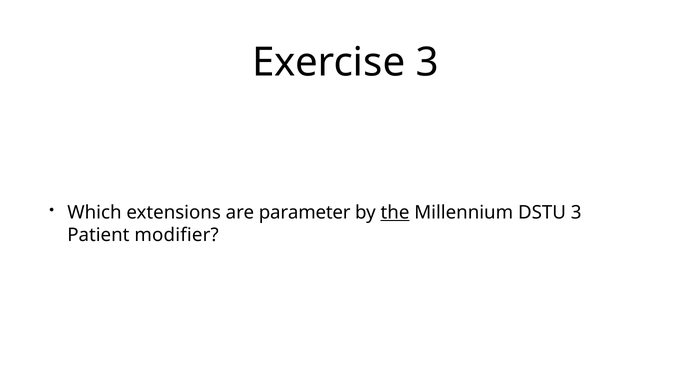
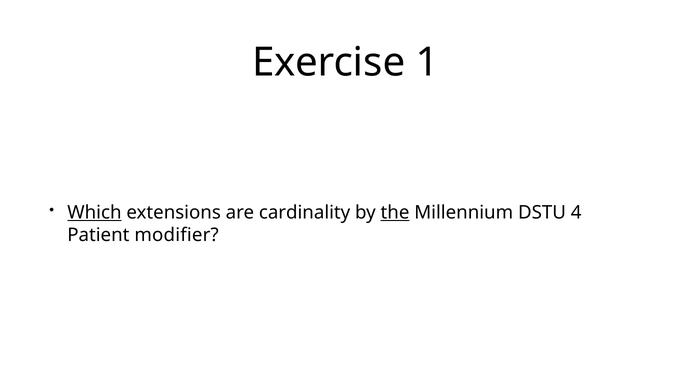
Exercise 3: 3 -> 1
Which underline: none -> present
parameter: parameter -> cardinality
DSTU 3: 3 -> 4
